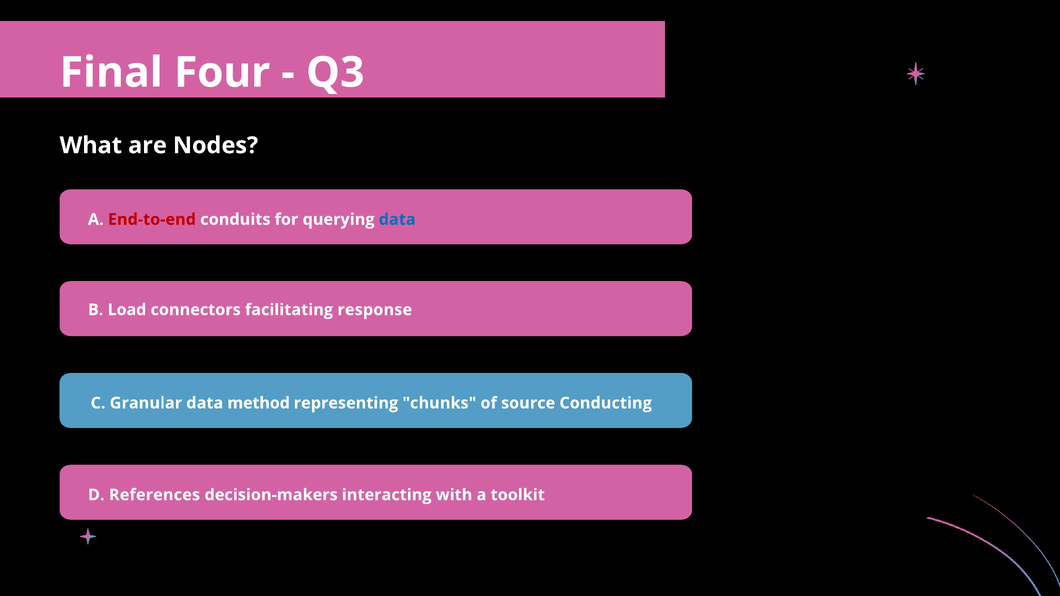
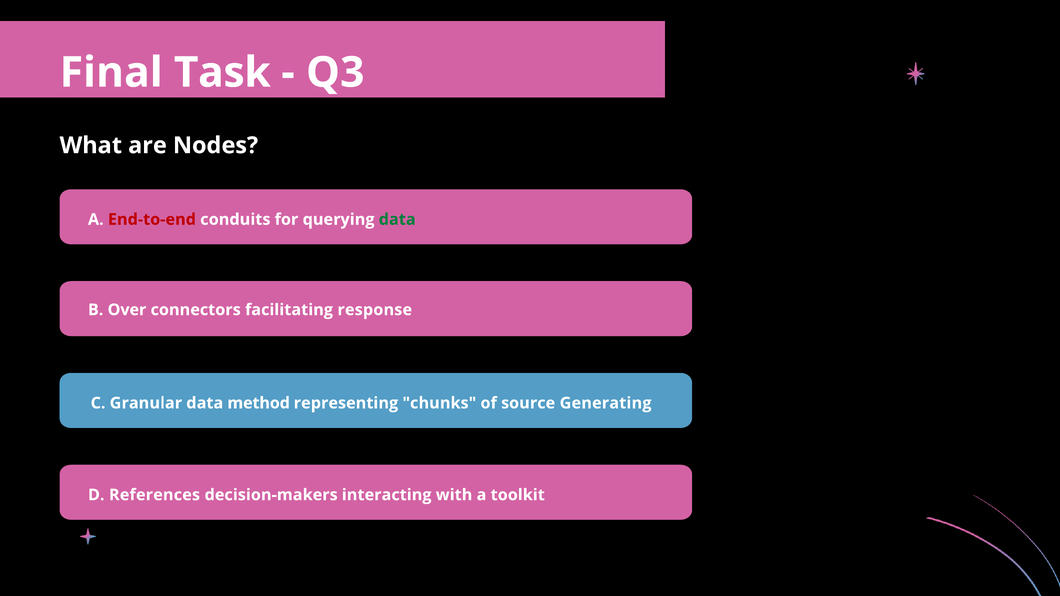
Four: Four -> Task
data at (397, 220) colour: blue -> green
Load: Load -> Over
Conducting: Conducting -> Generating
